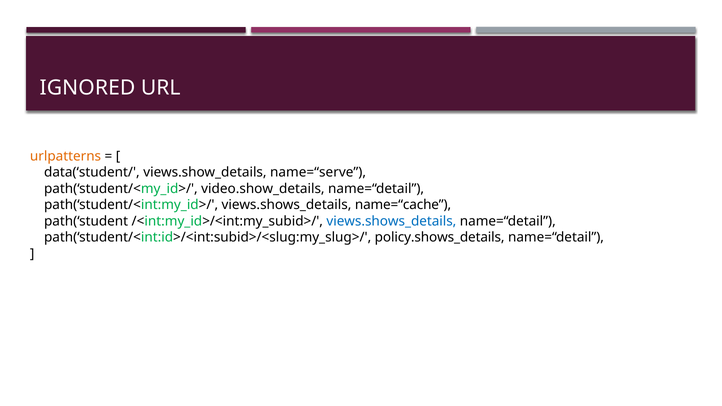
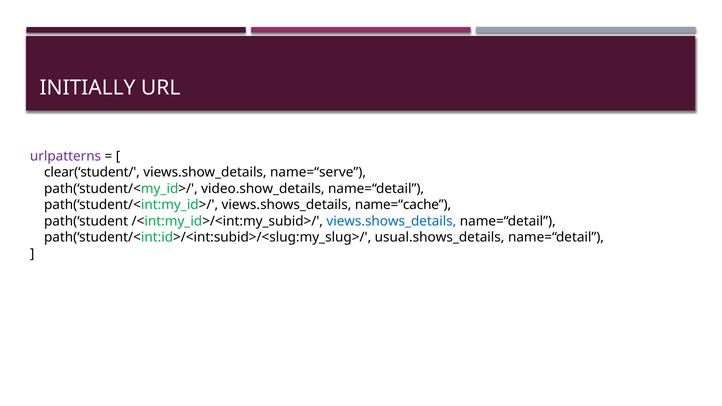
IGNORED: IGNORED -> INITIALLY
urlpatterns colour: orange -> purple
data(‘student/: data(‘student/ -> clear(‘student/
policy.shows_details: policy.shows_details -> usual.shows_details
